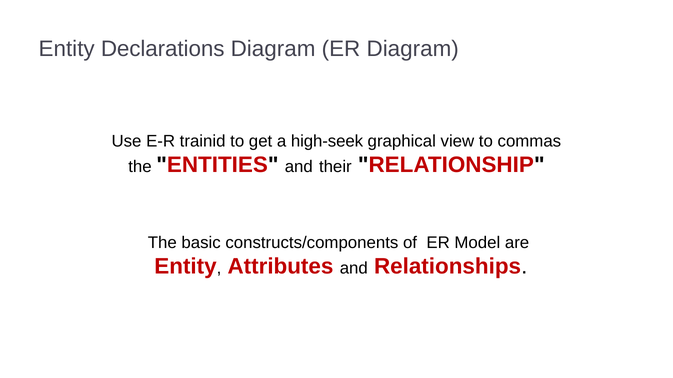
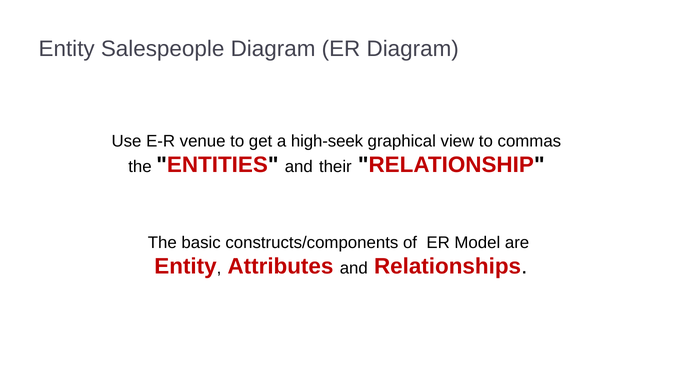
Declarations: Declarations -> Salespeople
trainid: trainid -> venue
